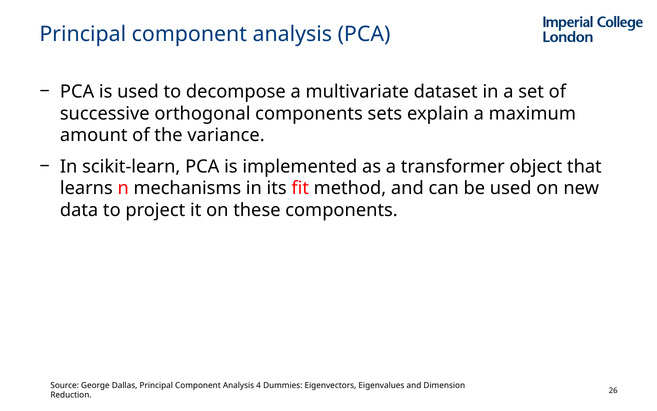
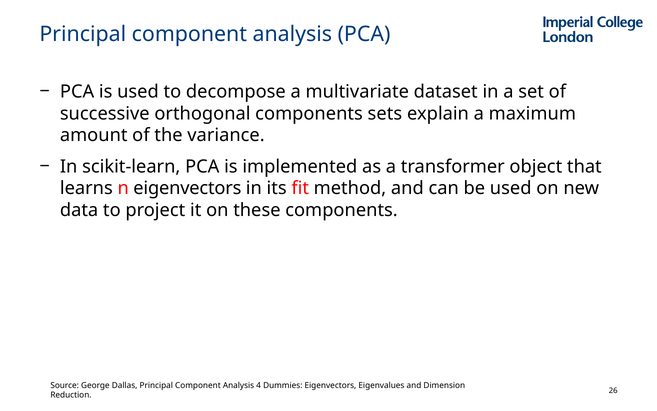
n mechanisms: mechanisms -> eigenvectors
